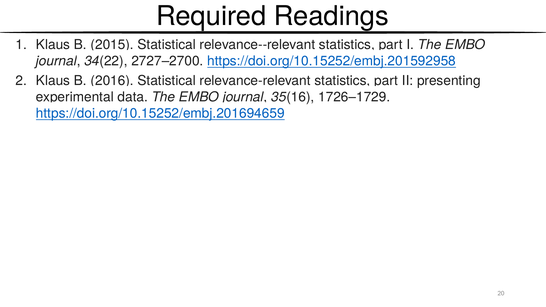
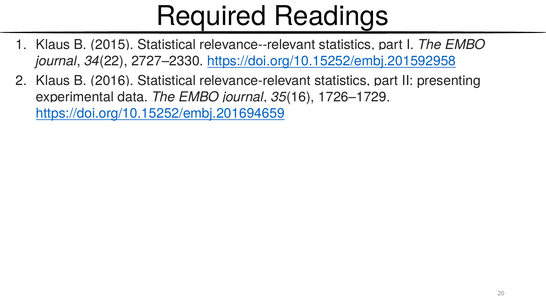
2727–2700: 2727–2700 -> 2727–2330
